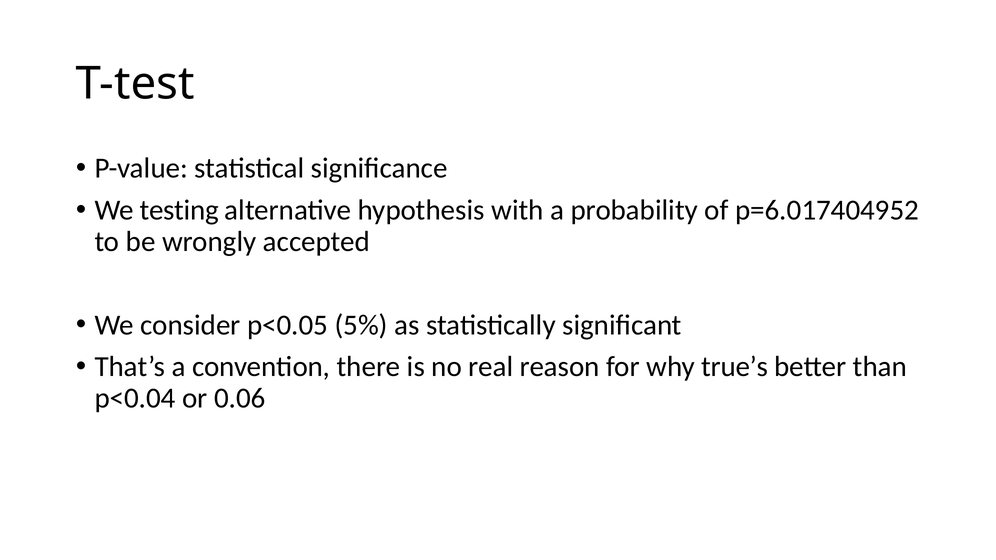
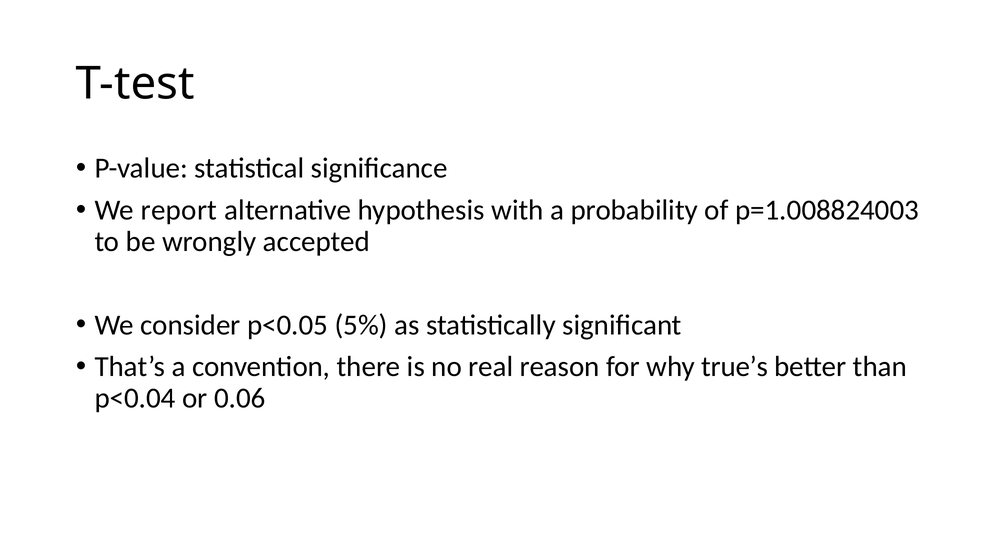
testing: testing -> report
p=6.017404952: p=6.017404952 -> p=1.008824003
